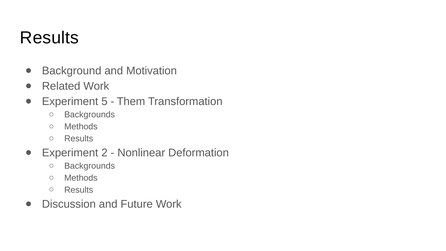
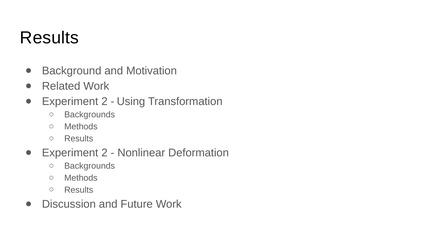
5 at (104, 101): 5 -> 2
Them: Them -> Using
